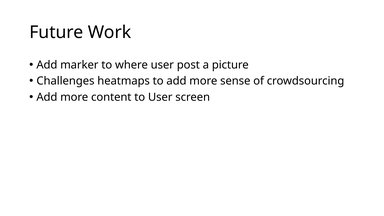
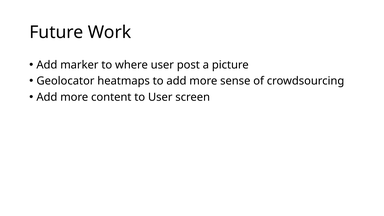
Challenges: Challenges -> Geolocator
